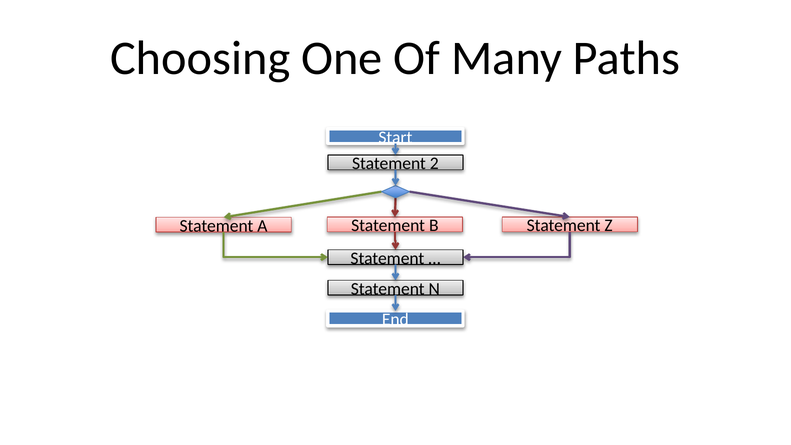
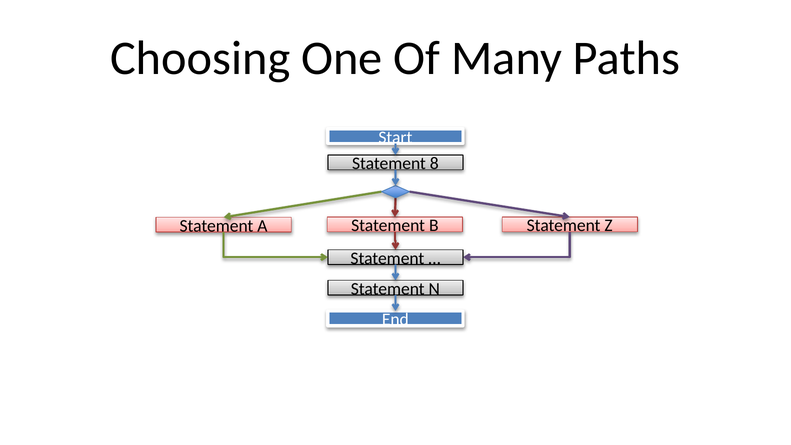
2: 2 -> 8
